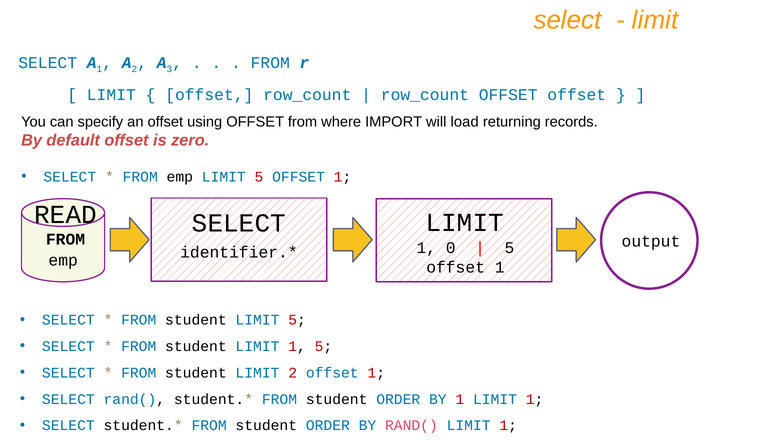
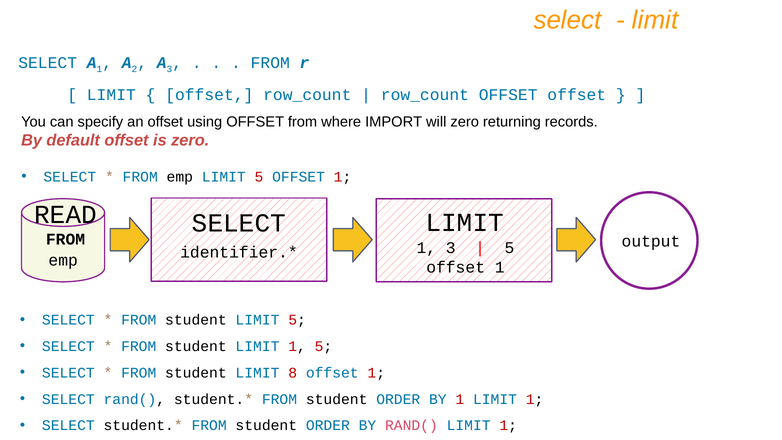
will load: load -> zero
1 0: 0 -> 3
LIMIT 2: 2 -> 8
